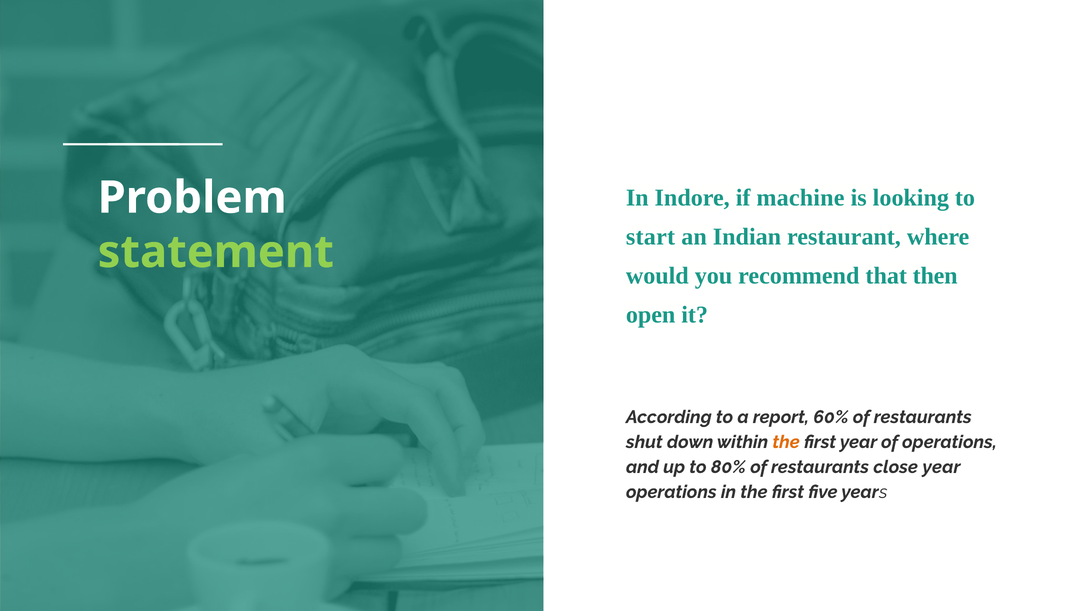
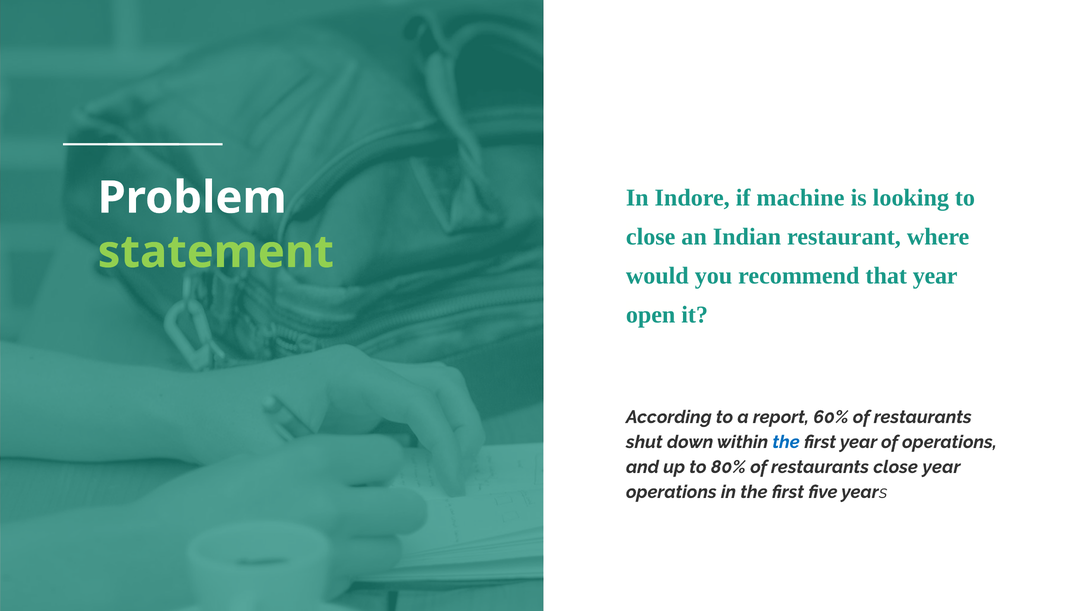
start at (651, 237): start -> close
that then: then -> year
the at (786, 442) colour: orange -> blue
